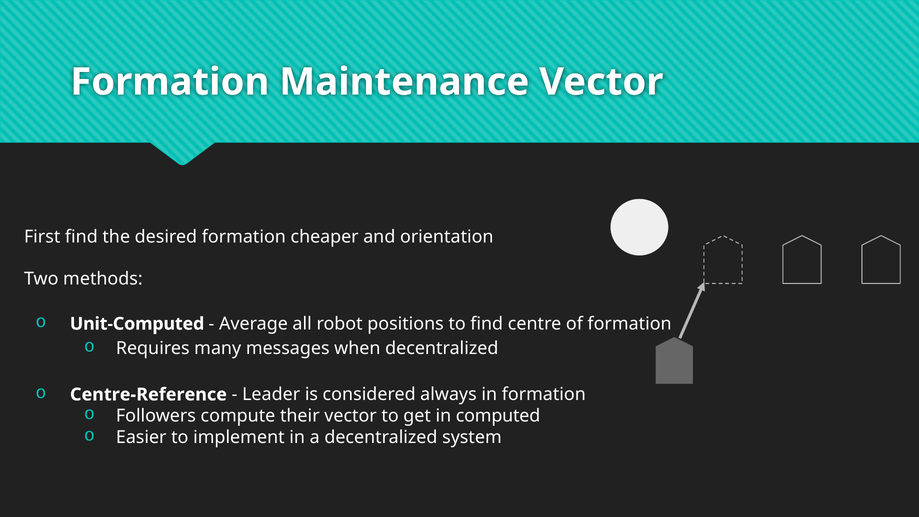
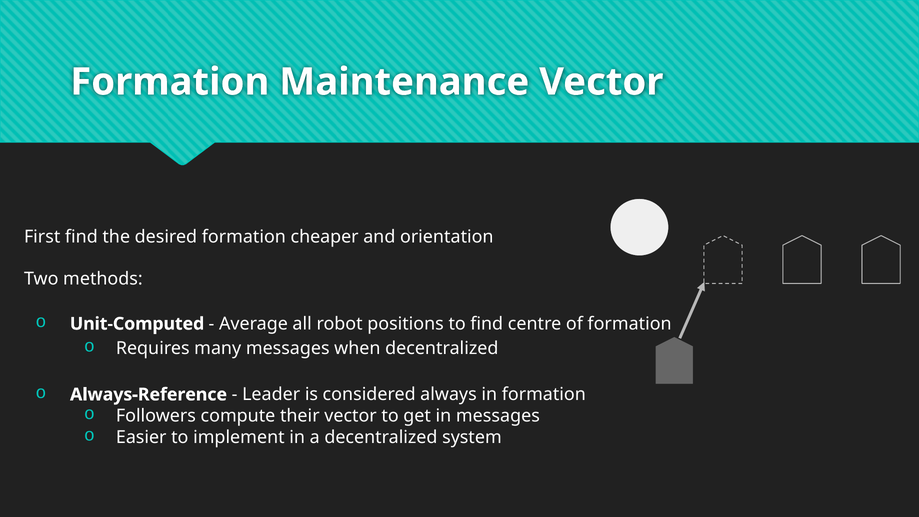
Centre-Reference: Centre-Reference -> Always-Reference
in computed: computed -> messages
